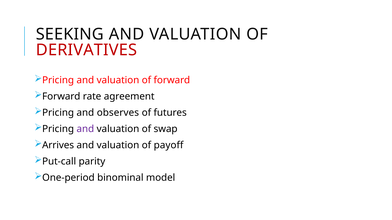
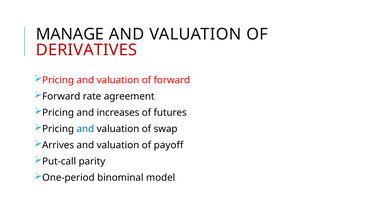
SEEKING: SEEKING -> MANAGE
observes: observes -> increases
and at (85, 129) colour: purple -> blue
